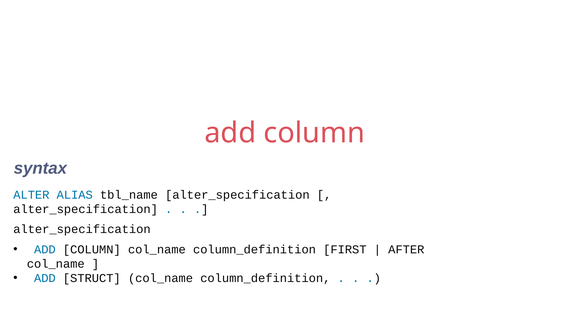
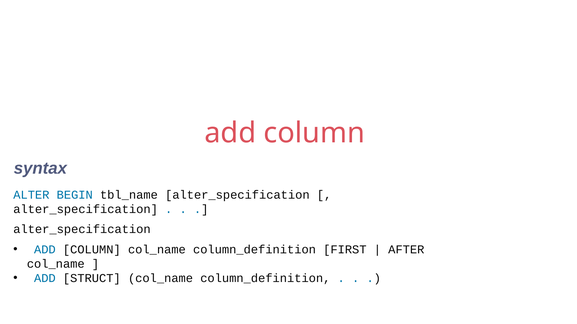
ALIAS: ALIAS -> BEGIN
